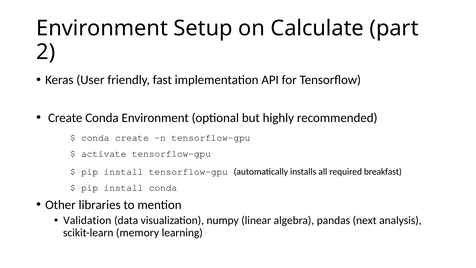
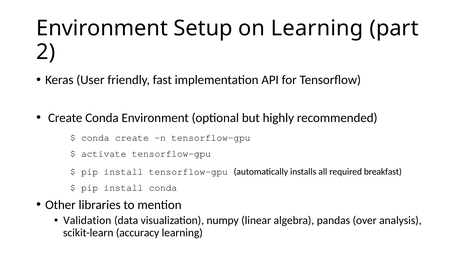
on Calculate: Calculate -> Learning
next: next -> over
memory: memory -> accuracy
